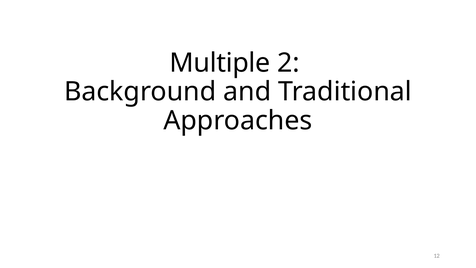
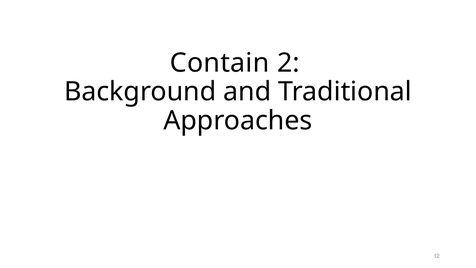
Multiple: Multiple -> Contain
